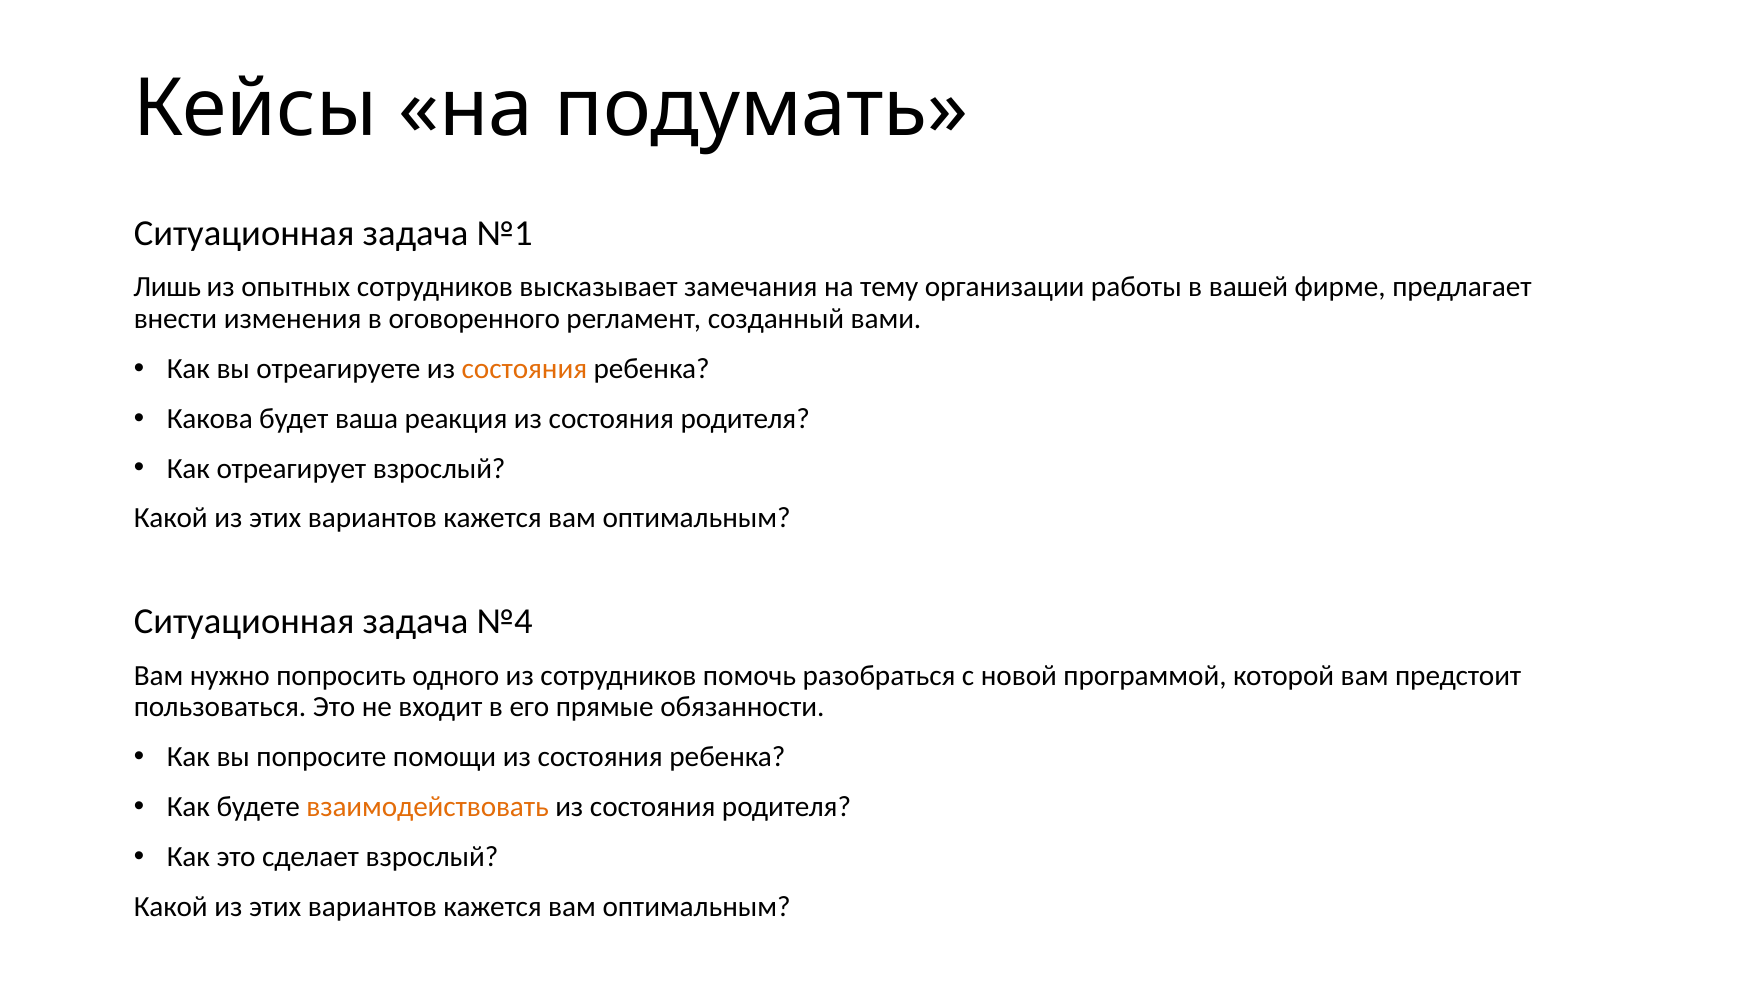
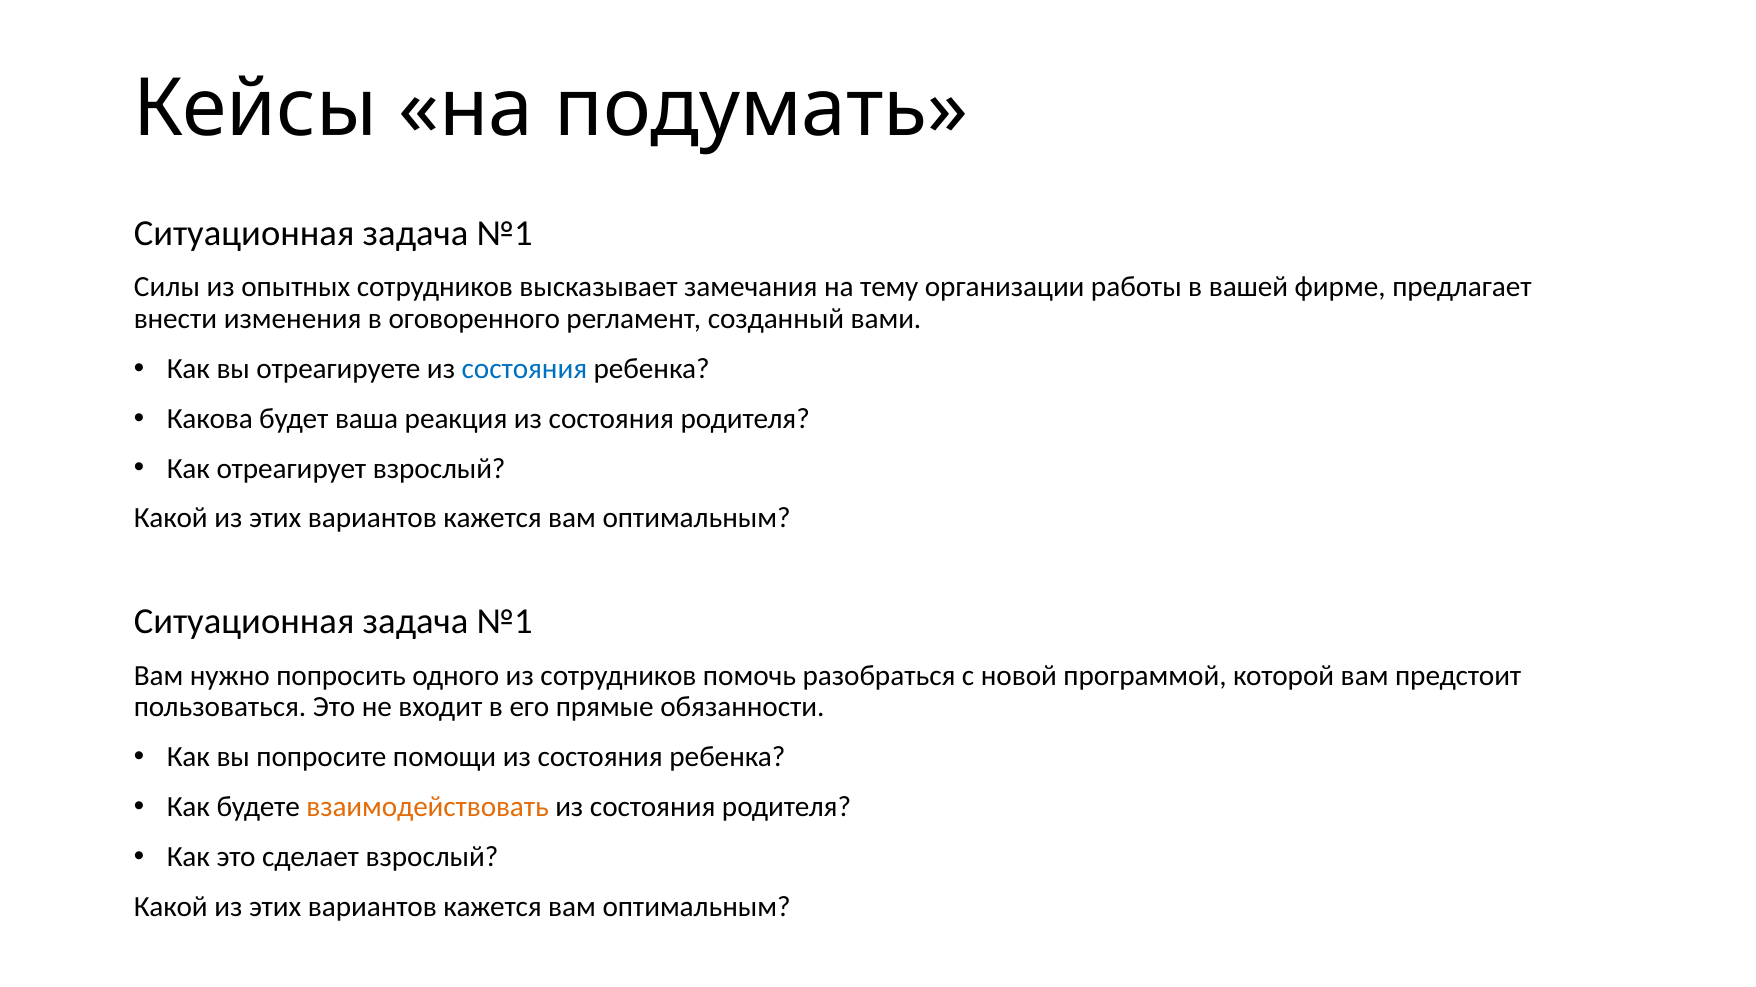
Лишь: Лишь -> Силы
состояния at (524, 369) colour: orange -> blue
№4 at (505, 622): №4 -> №1
